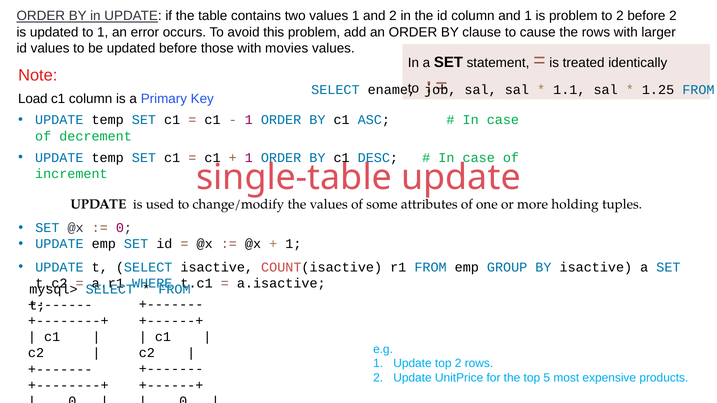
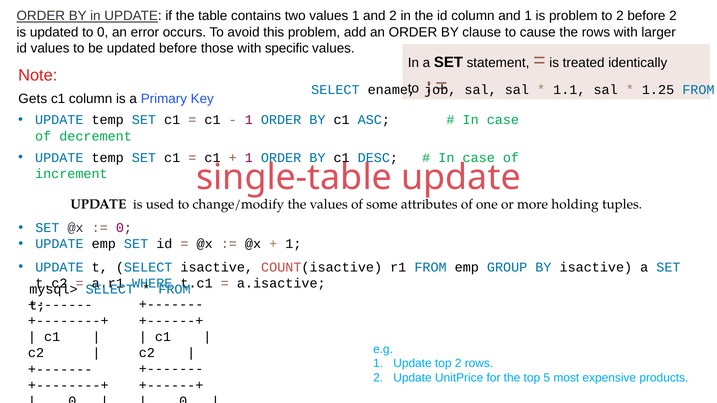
to 1: 1 -> 0
movies: movies -> specific
Load: Load -> Gets
